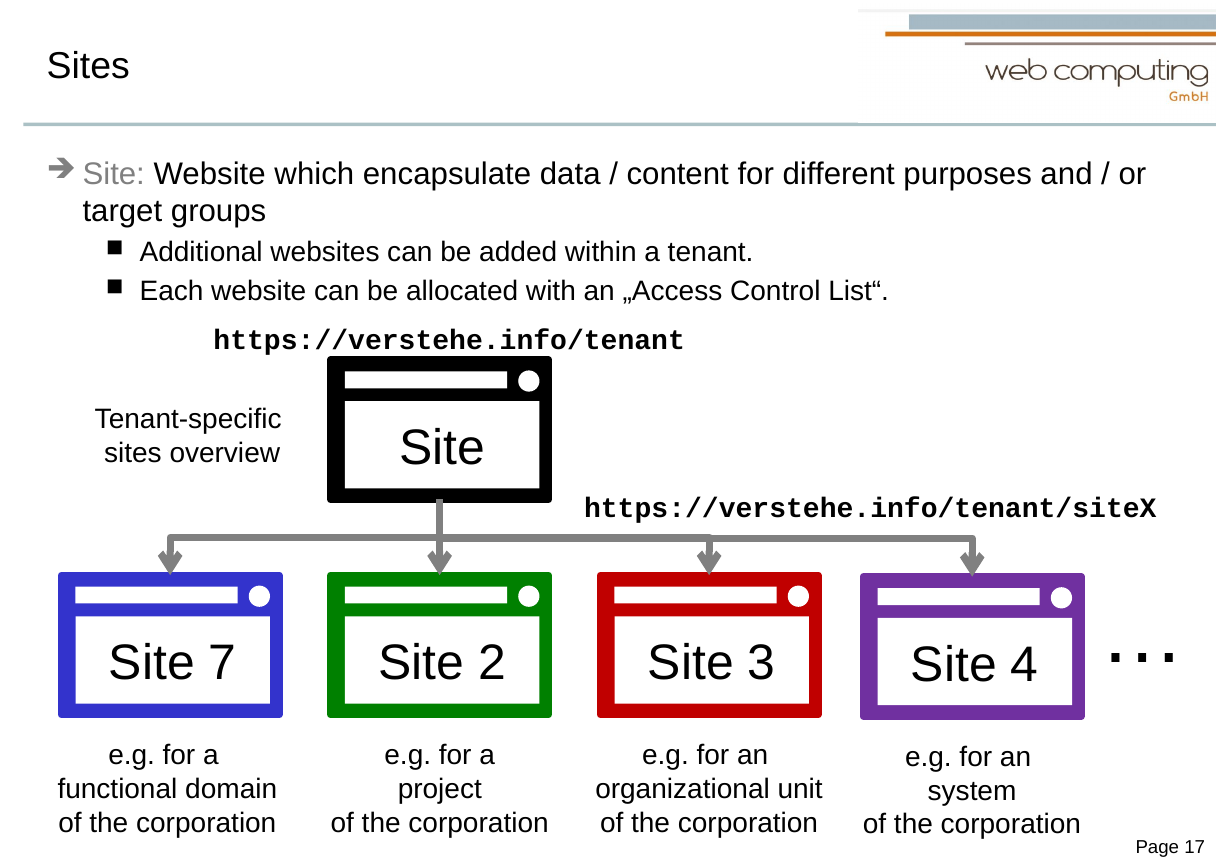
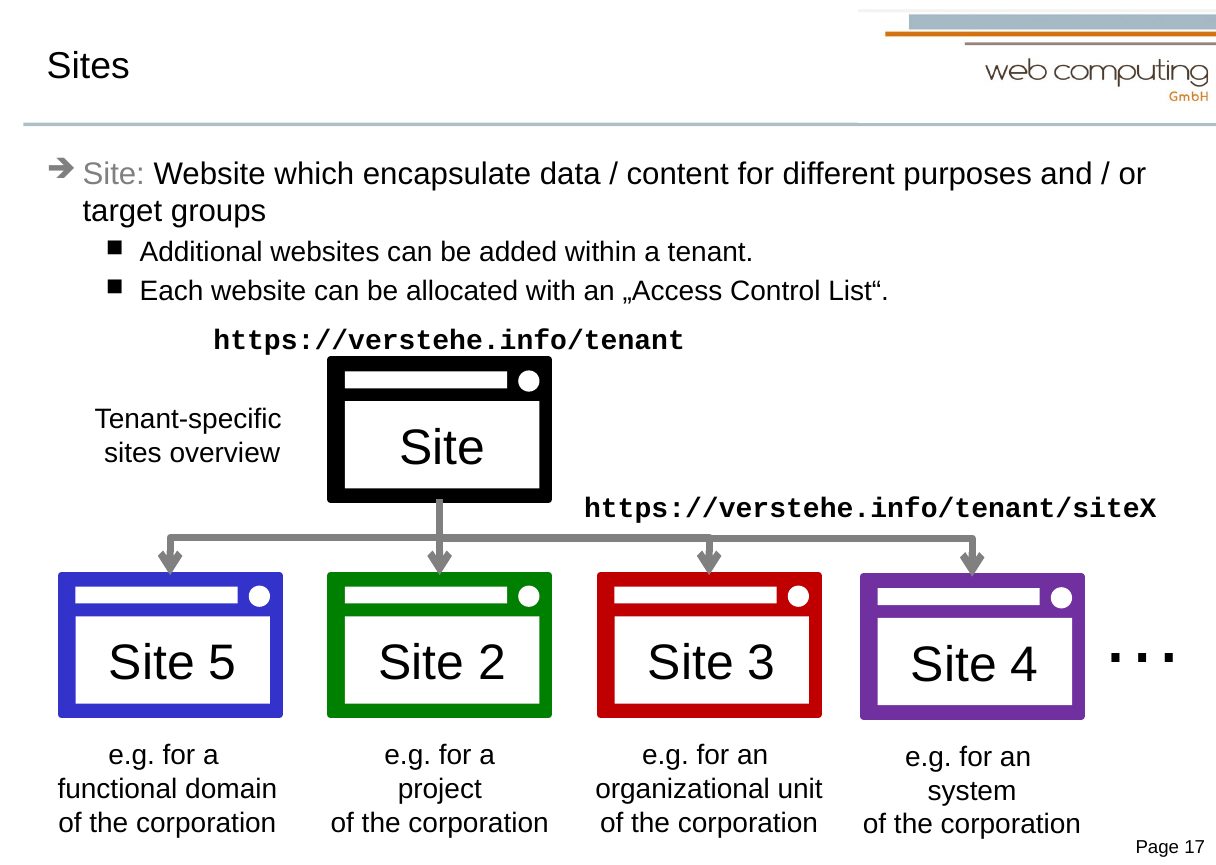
7: 7 -> 5
